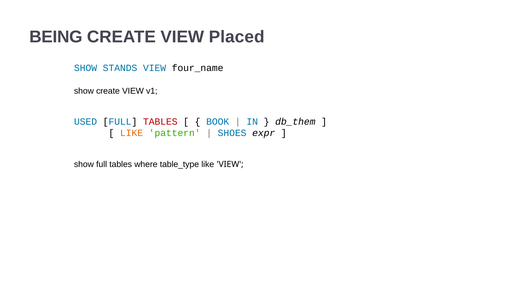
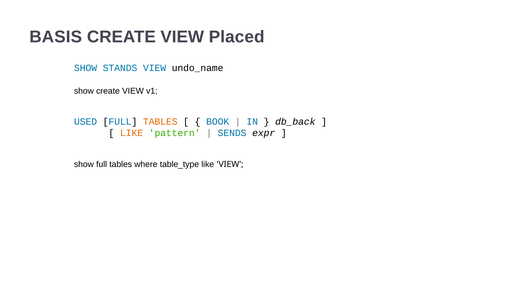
BEING: BEING -> BASIS
four_name: four_name -> undo_name
TABLES at (160, 122) colour: red -> orange
db_them: db_them -> db_back
SHOES: SHOES -> SENDS
